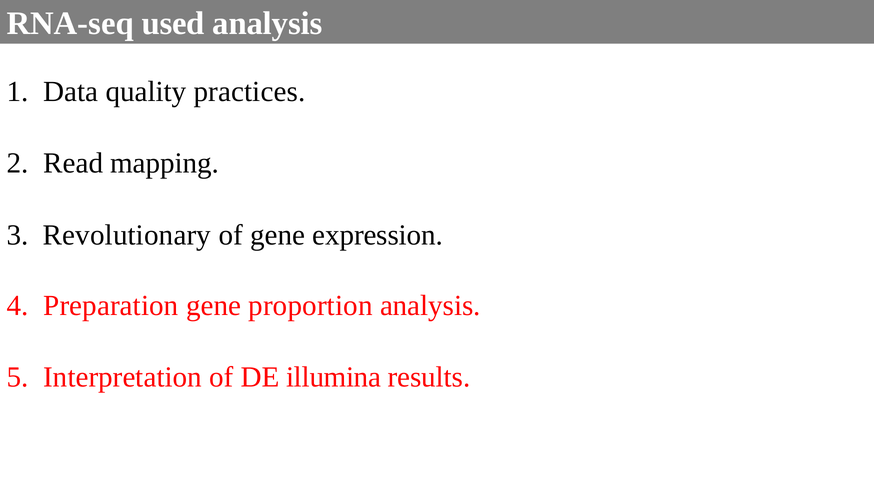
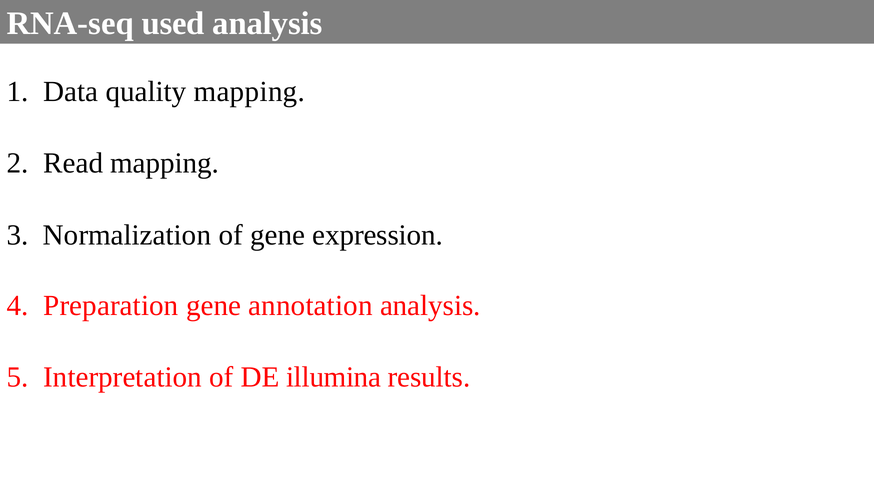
quality practices: practices -> mapping
Revolutionary: Revolutionary -> Normalization
proportion: proportion -> annotation
